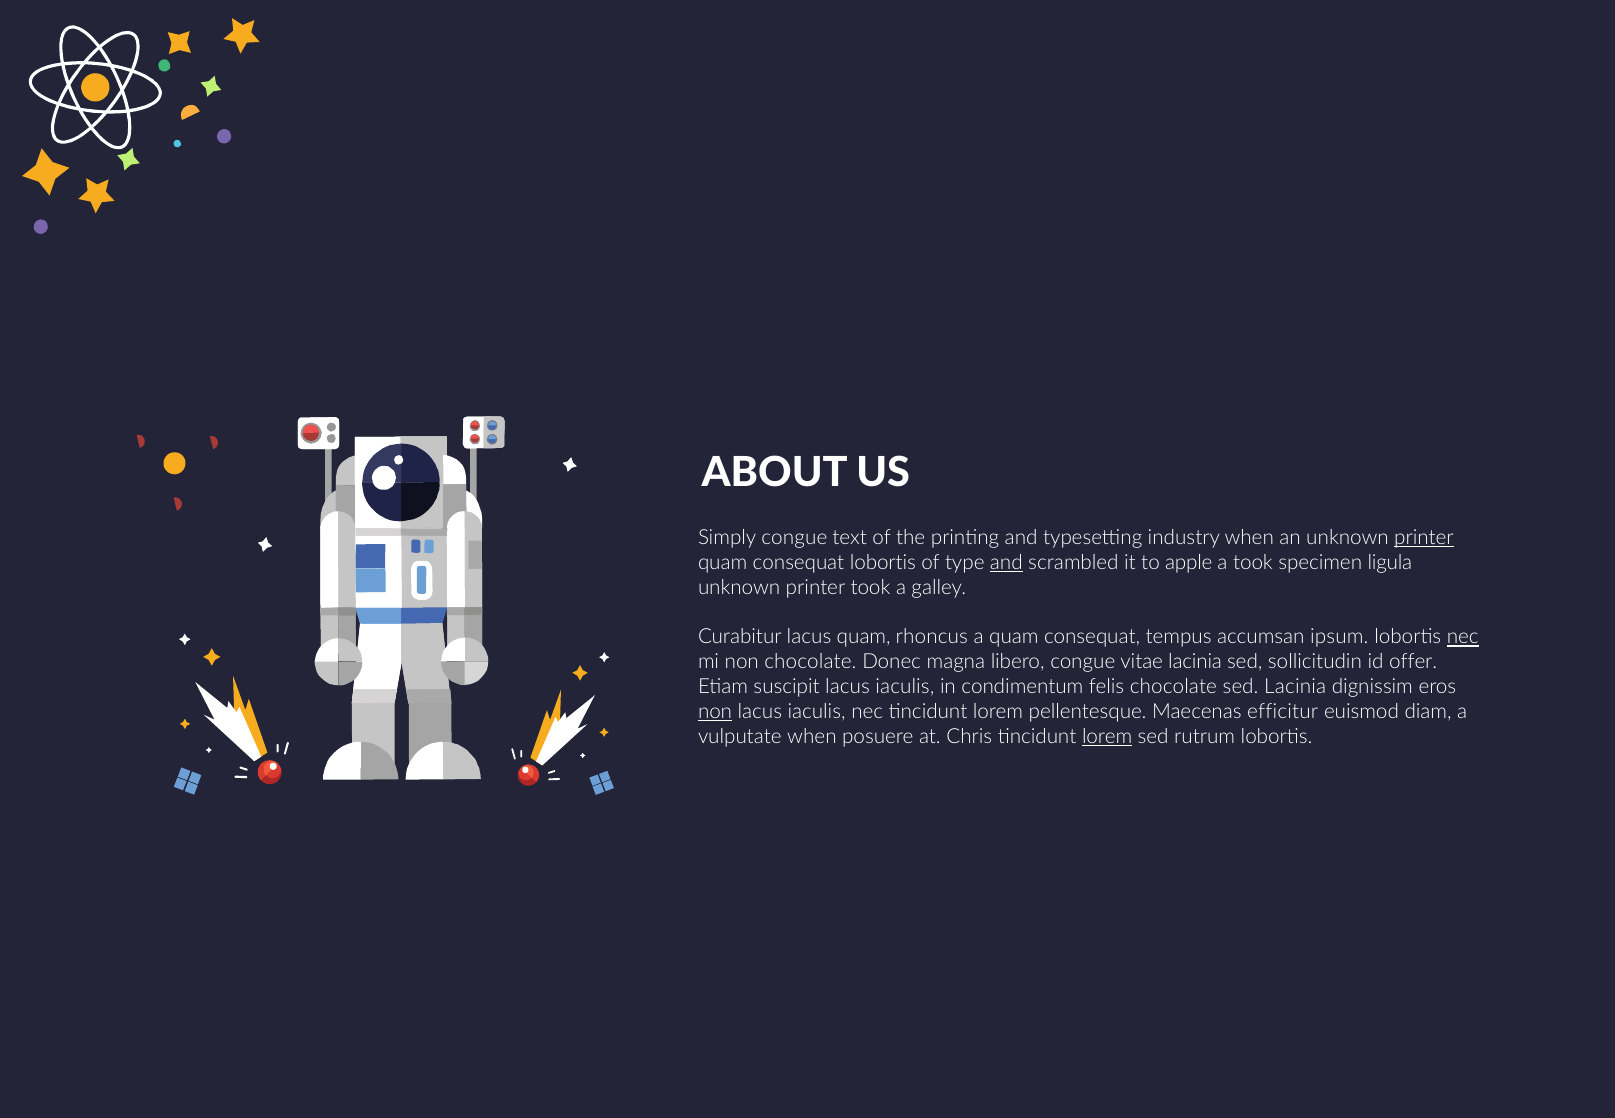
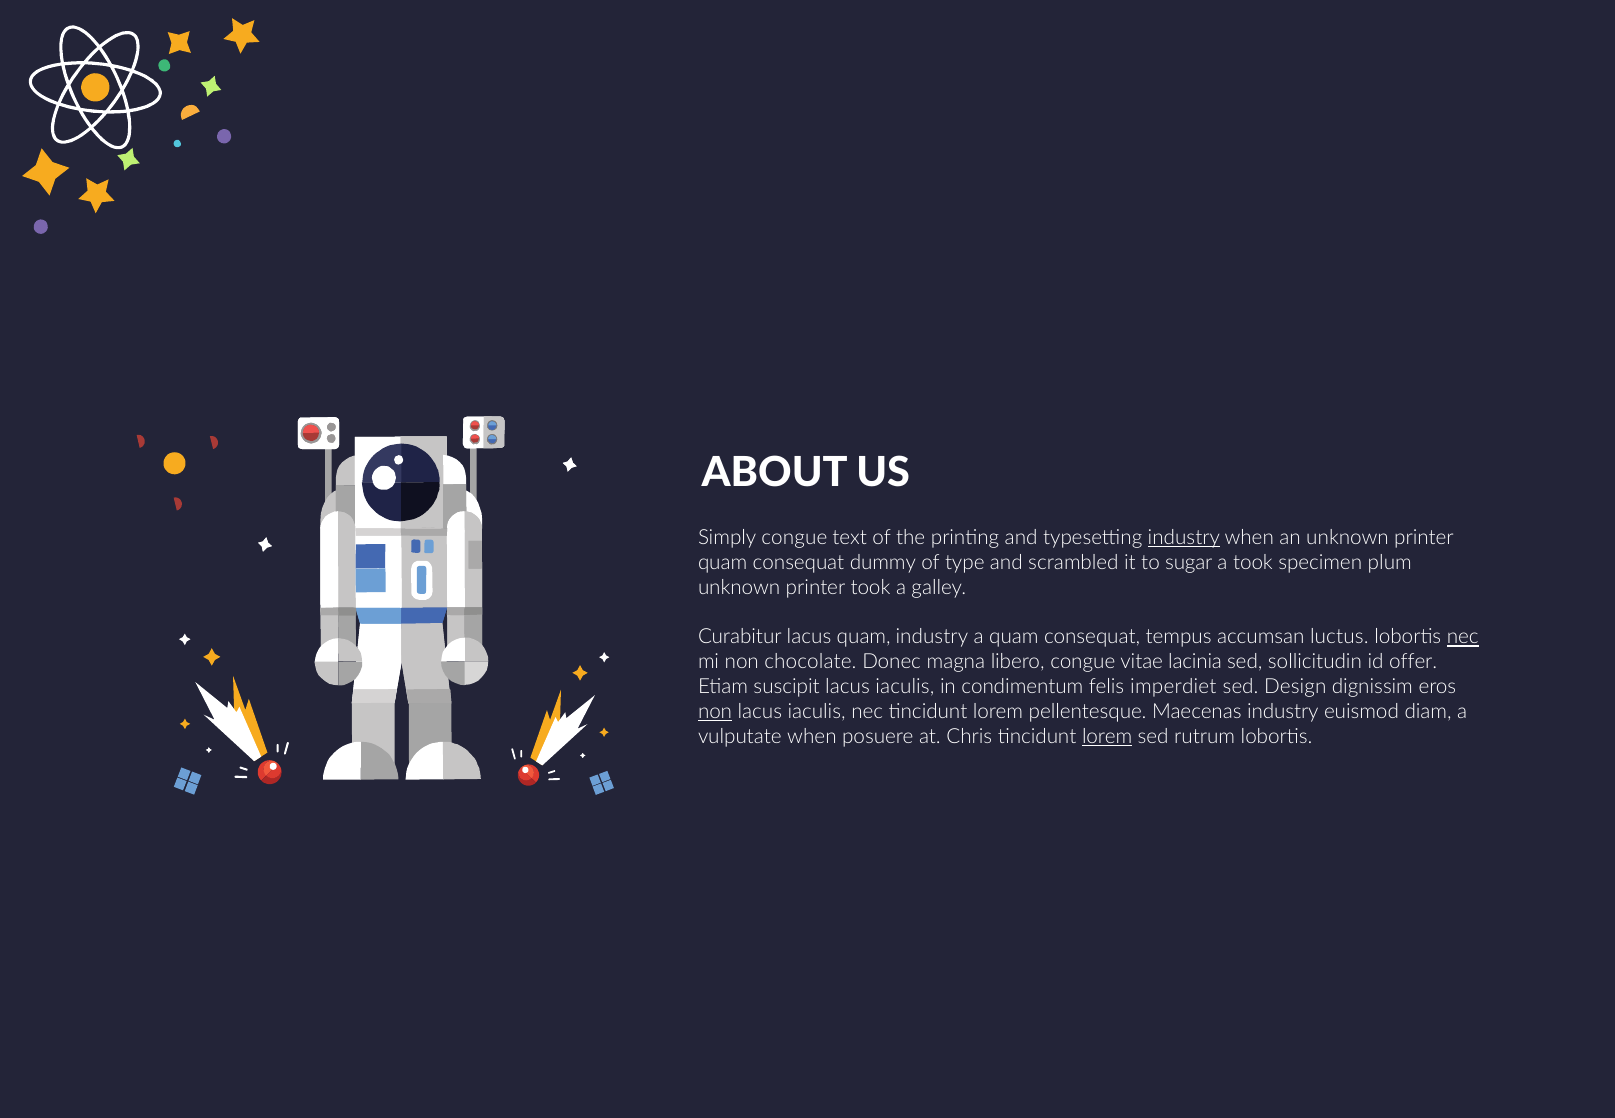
industry at (1184, 538) underline: none -> present
printer at (1424, 538) underline: present -> none
consequat lobortis: lobortis -> dummy
and at (1006, 563) underline: present -> none
apple: apple -> sugar
ligula: ligula -> plum
quam rhoncus: rhoncus -> industry
ipsum: ipsum -> luctus
felis chocolate: chocolate -> imperdiet
sed Lacinia: Lacinia -> Design
Maecenas efficitur: efficitur -> industry
